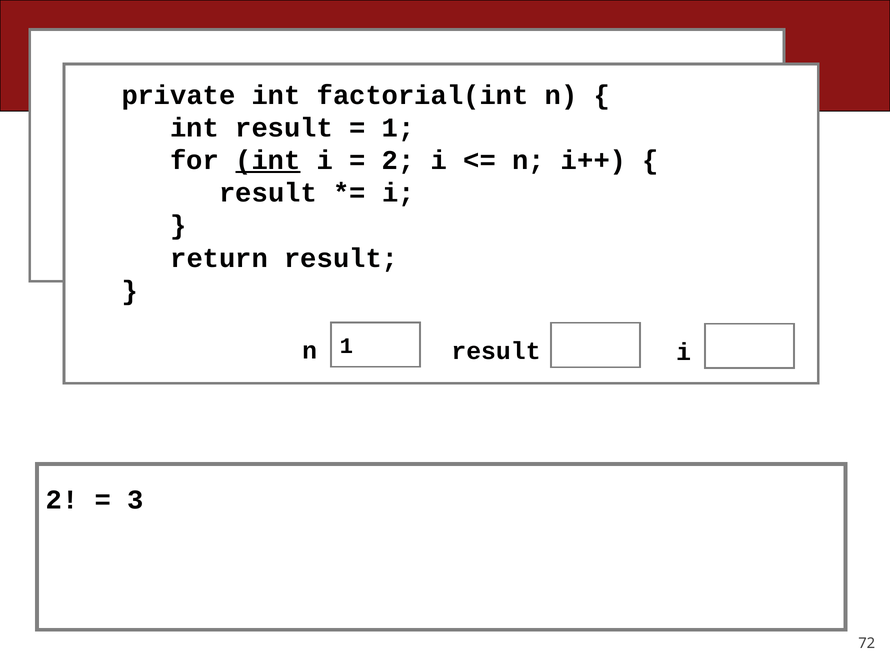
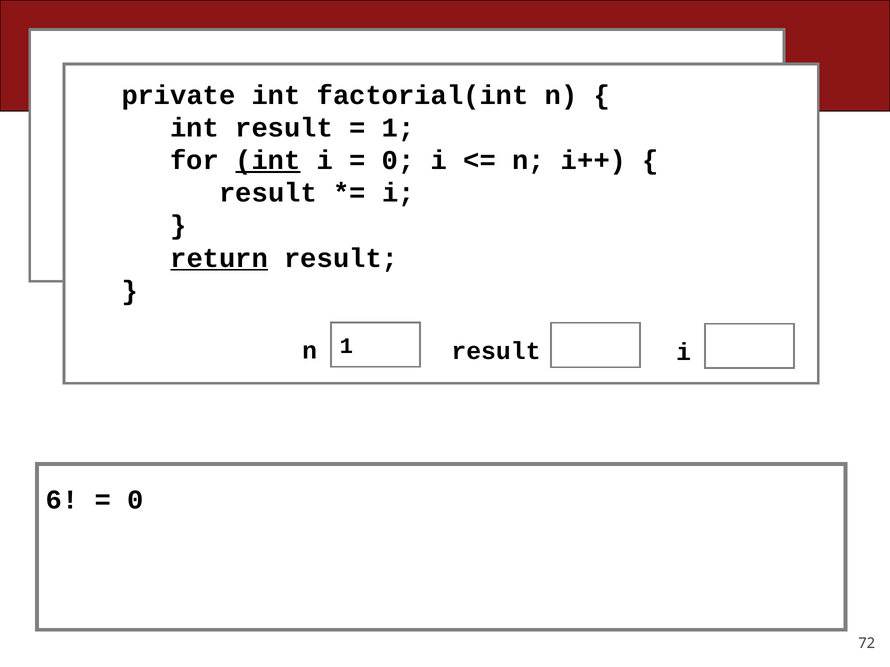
2 at (398, 160): 2 -> 0
return underline: none -> present
2 at (62, 500): 2 -> 6
3 at (135, 500): 3 -> 0
